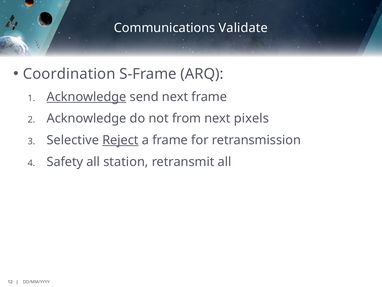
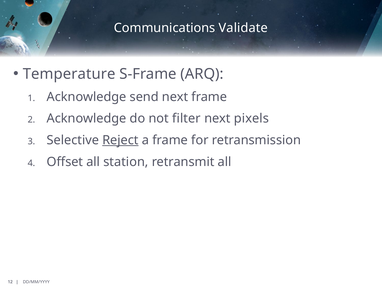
Coordination: Coordination -> Temperature
Acknowledge at (87, 97) underline: present -> none
from: from -> filter
Safety: Safety -> Offset
